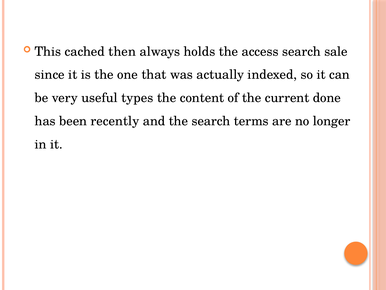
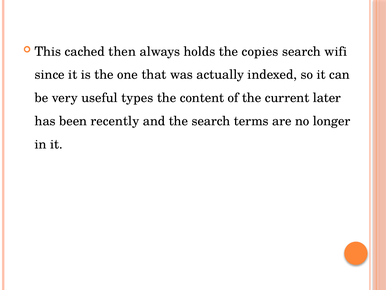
access: access -> copies
sale: sale -> wifi
done: done -> later
